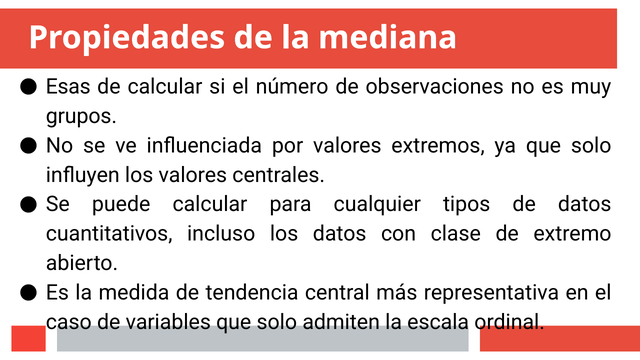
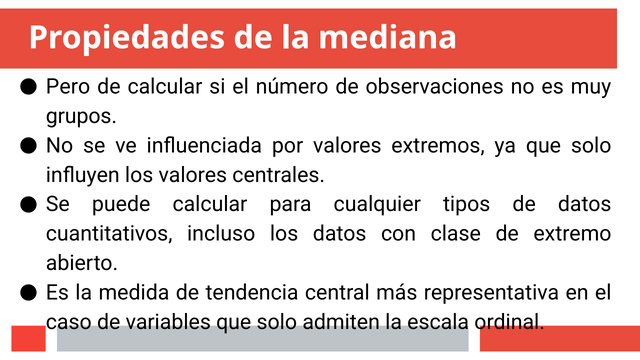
Esas: Esas -> Pero
